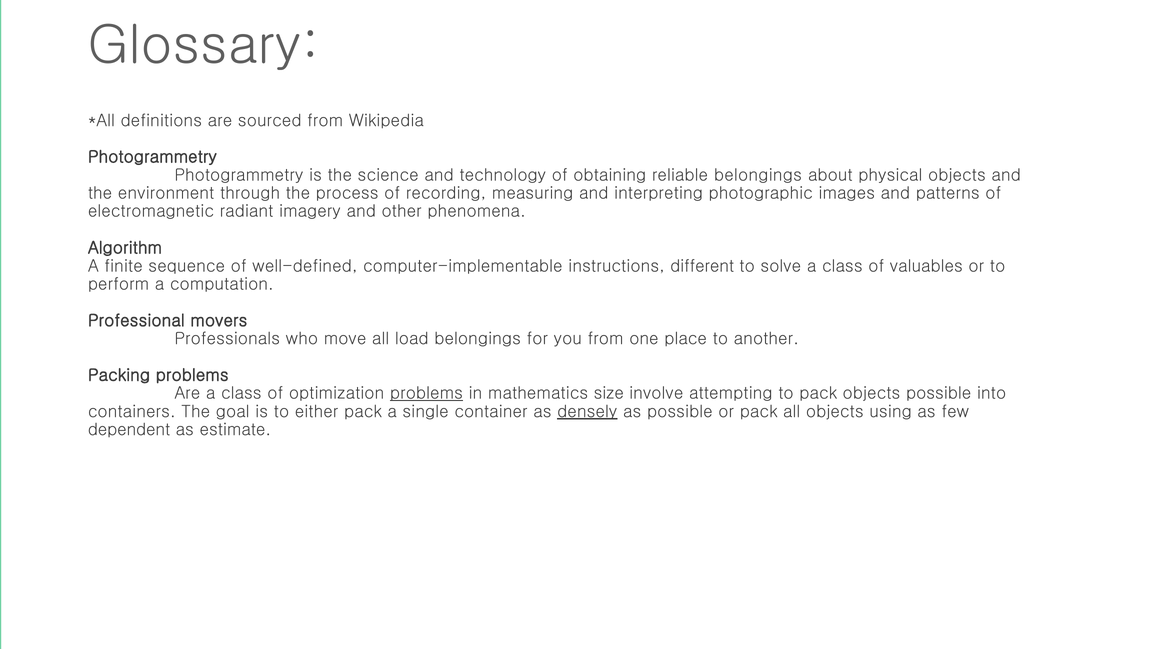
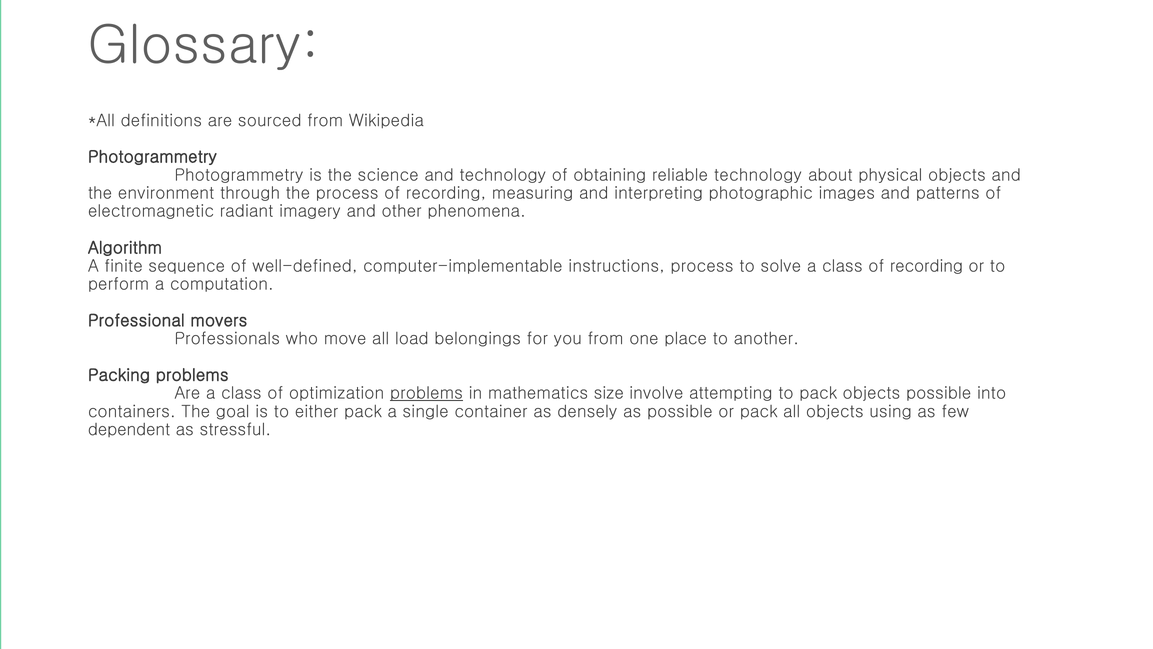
reliable belongings: belongings -> technology
instructions different: different -> process
class of valuables: valuables -> recording
densely underline: present -> none
estimate: estimate -> stressful
